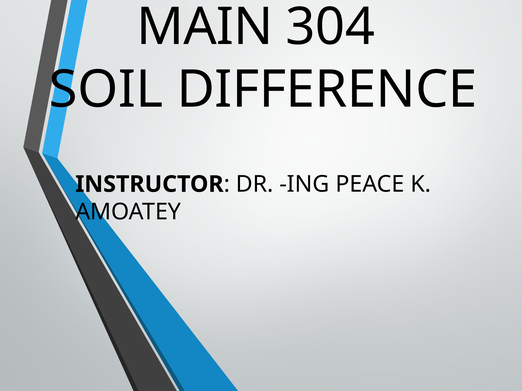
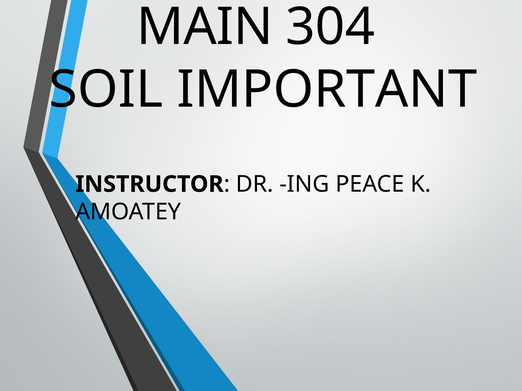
DIFFERENCE: DIFFERENCE -> IMPORTANT
